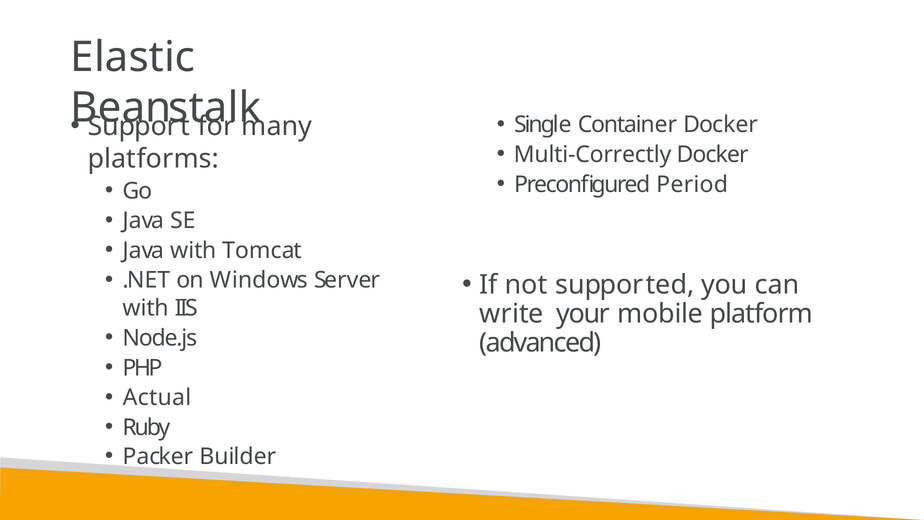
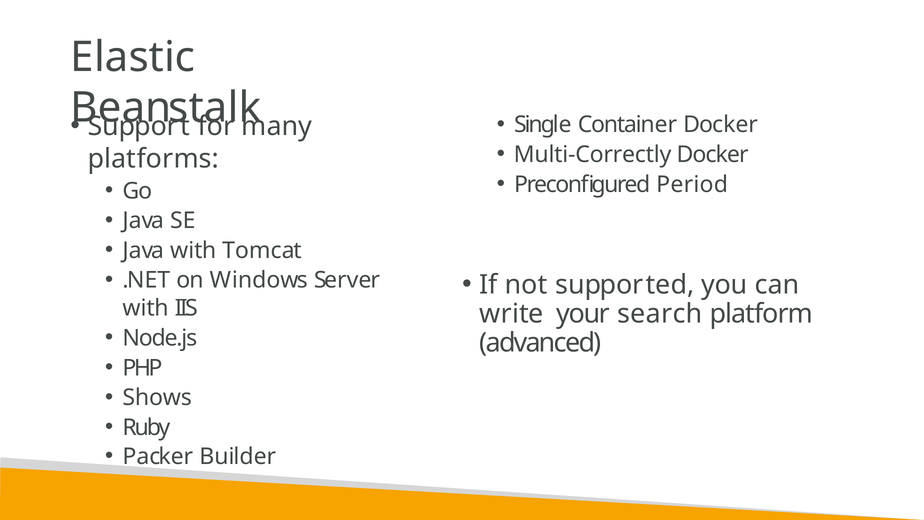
mobile: mobile -> search
Actual: Actual -> Shows
